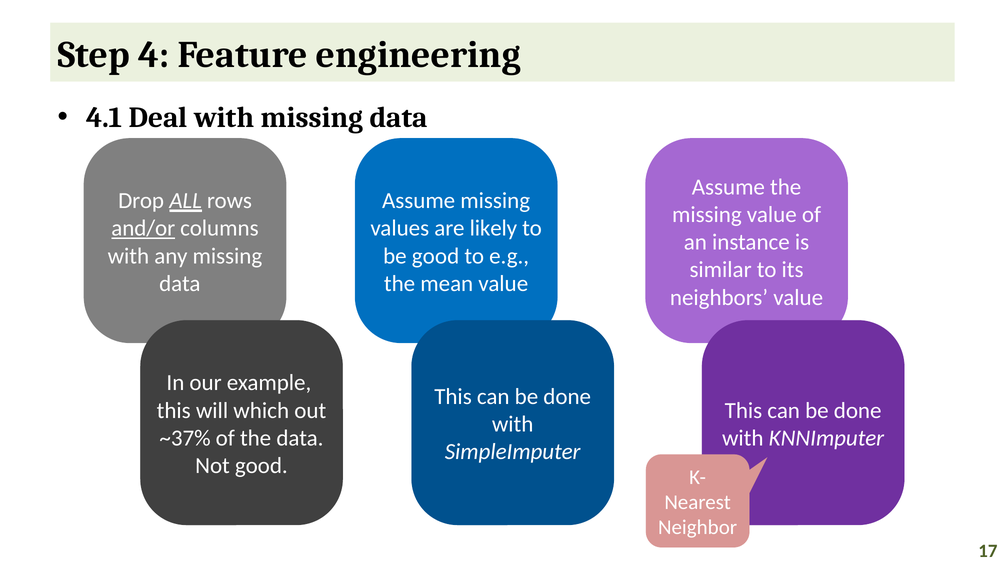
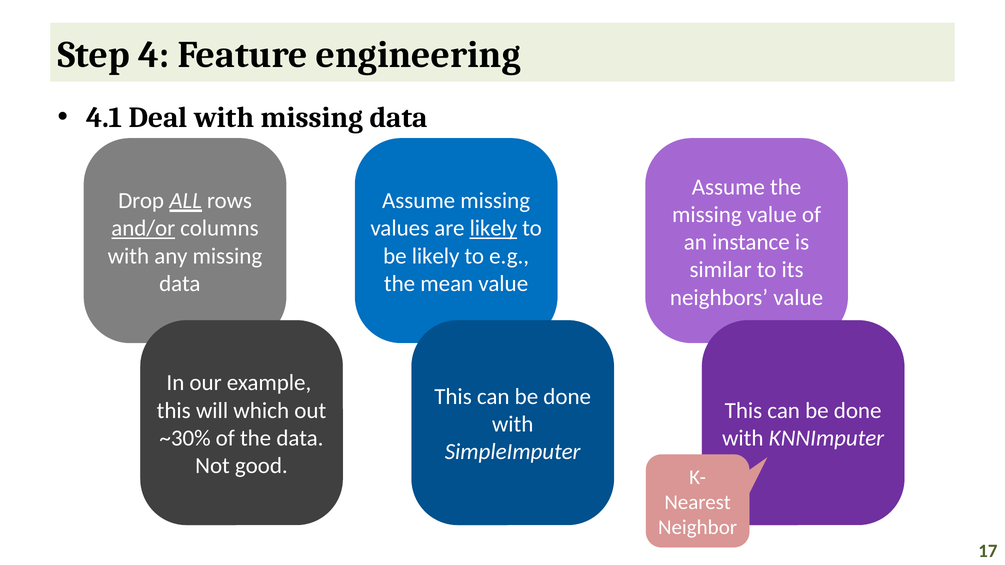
likely at (493, 228) underline: none -> present
be good: good -> likely
~37%: ~37% -> ~30%
